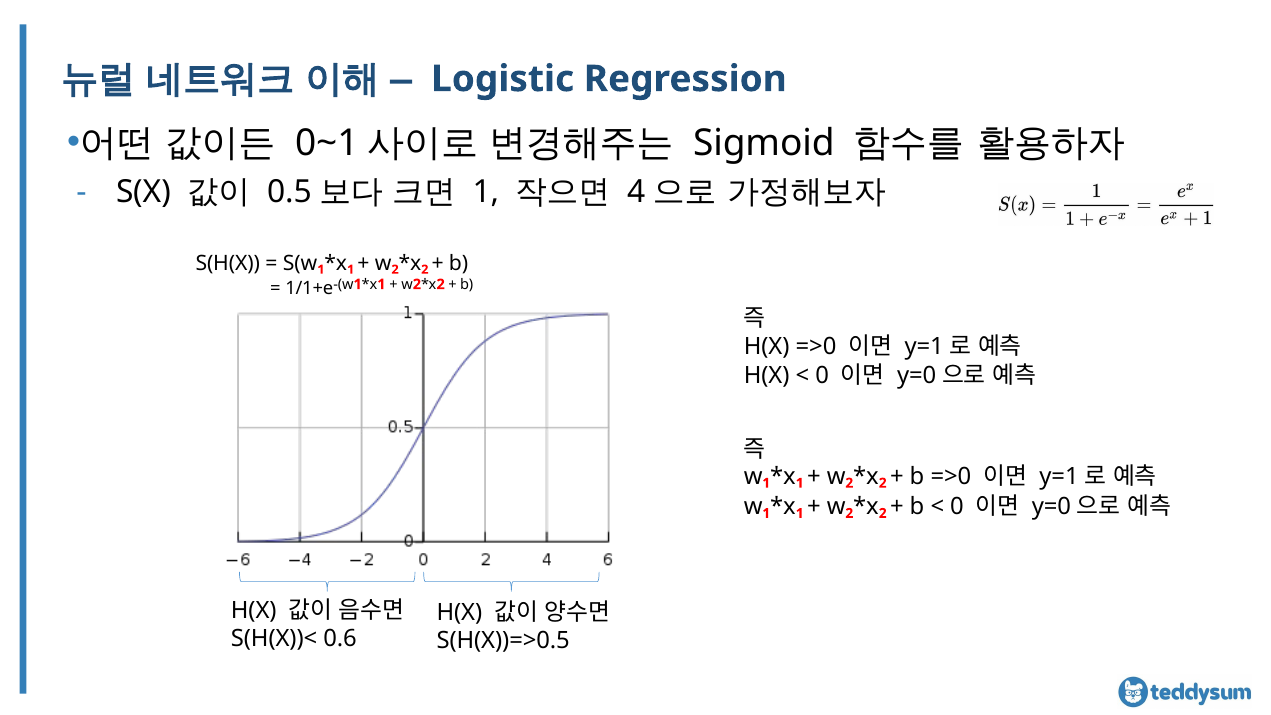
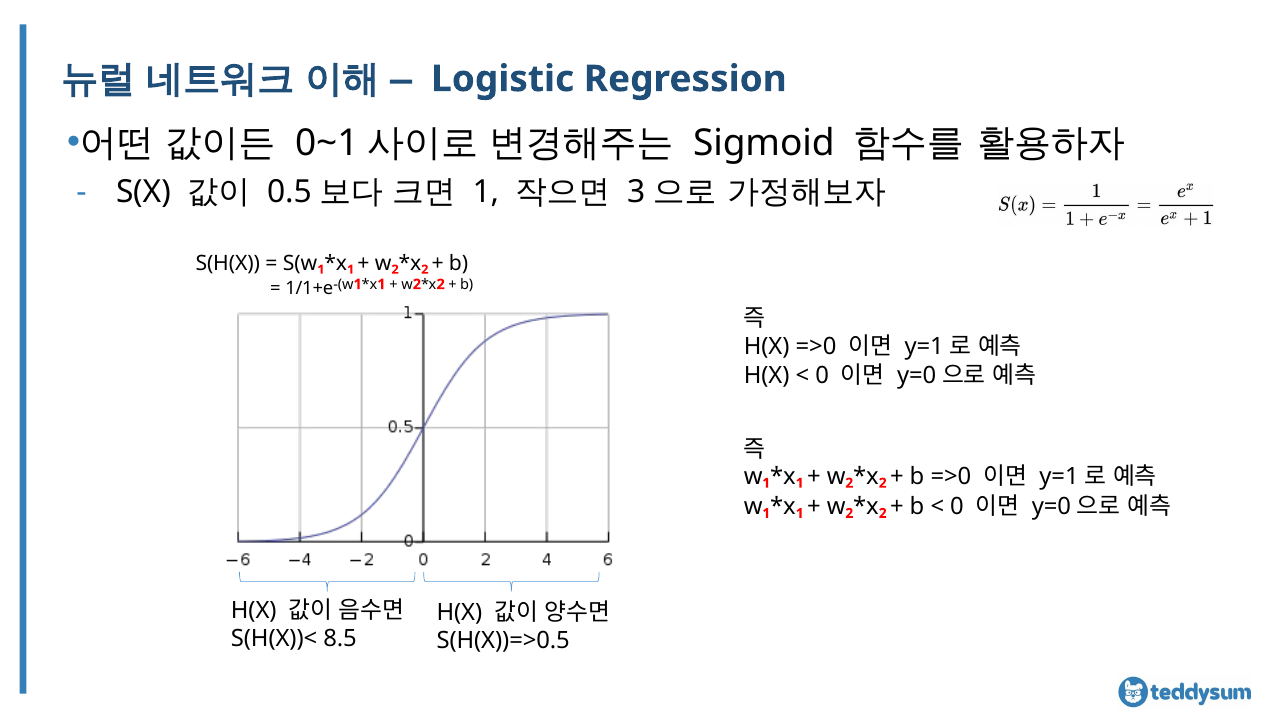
4: 4 -> 3
0.6: 0.6 -> 8.5
